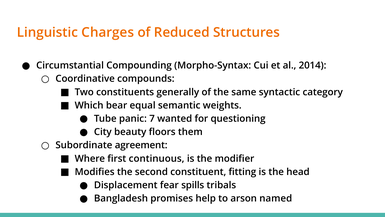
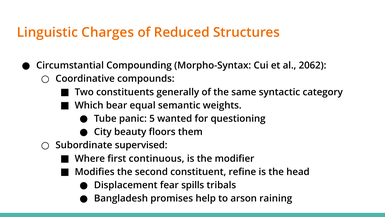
2014: 2014 -> 2062
7: 7 -> 5
agreement: agreement -> supervised
fitting: fitting -> refine
named: named -> raining
